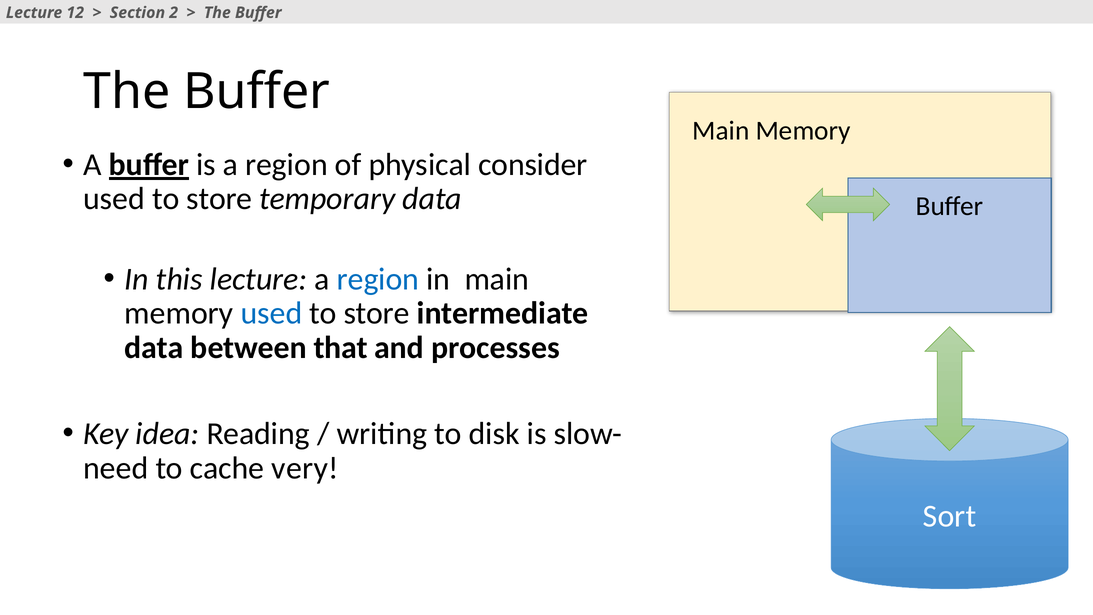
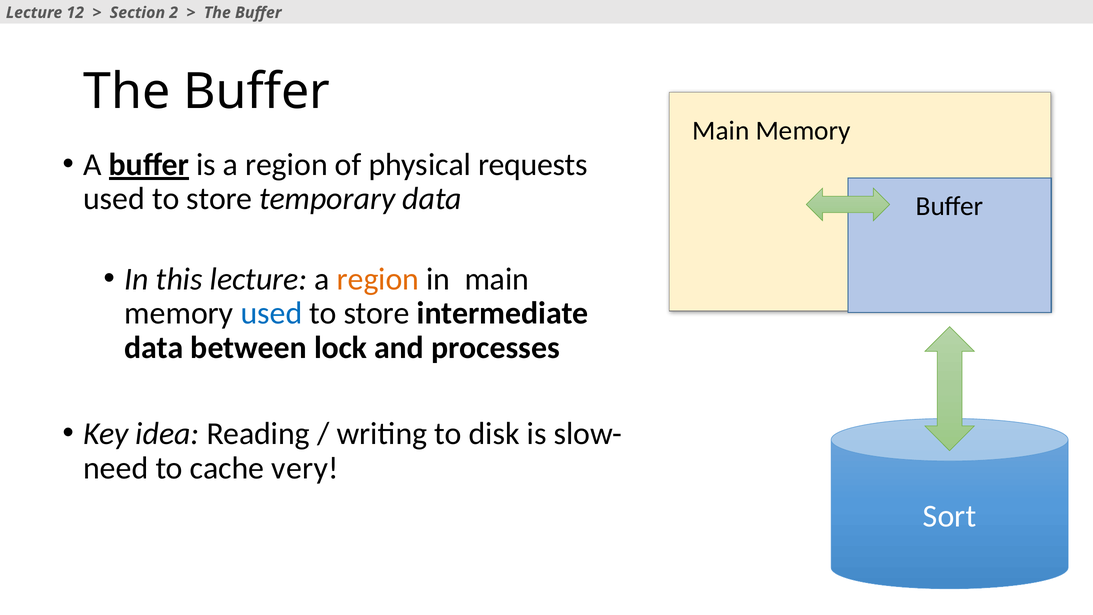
consider: consider -> requests
region at (378, 279) colour: blue -> orange
that: that -> lock
